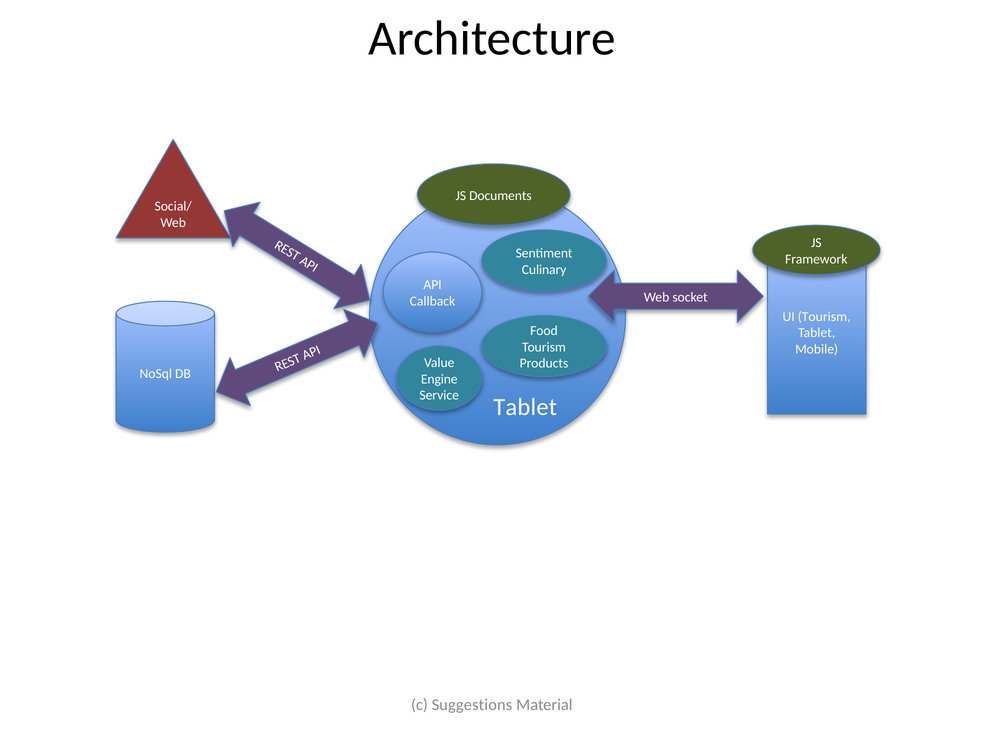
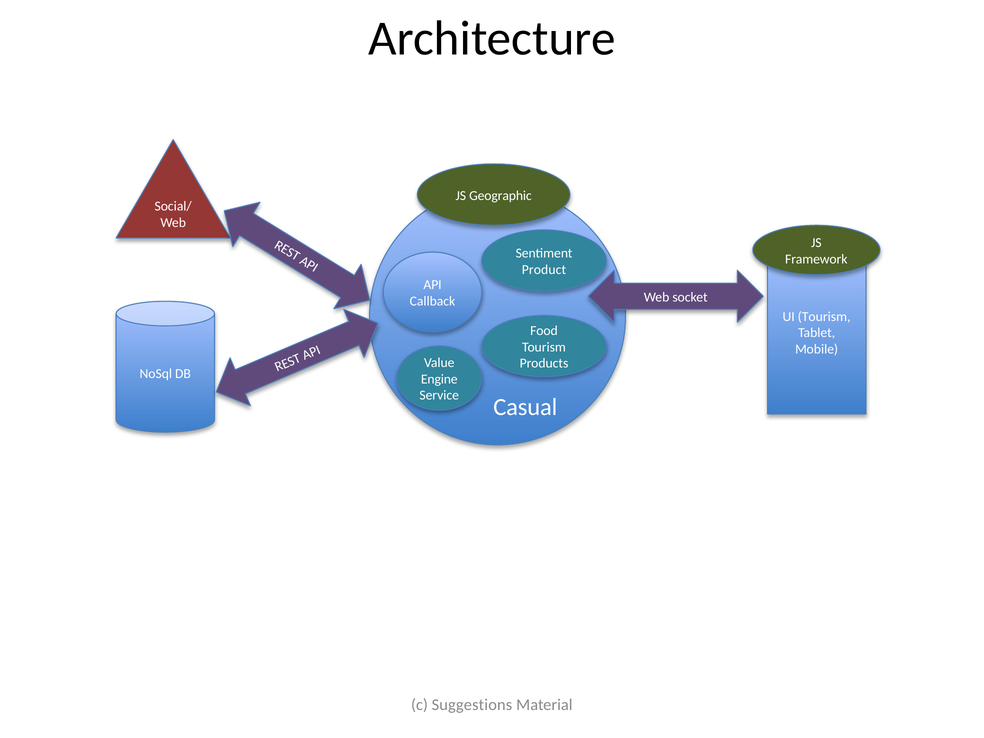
Documents: Documents -> Geographic
Culinary: Culinary -> Product
Tablet at (525, 407): Tablet -> Casual
